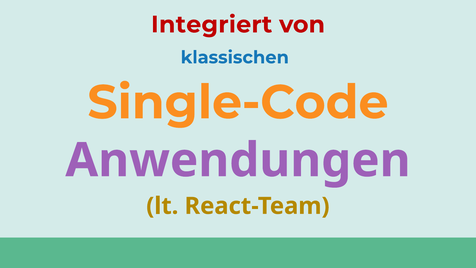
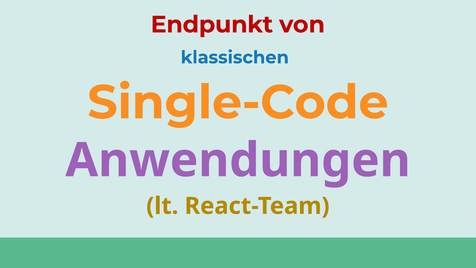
Integriert: Integriert -> Endpunkt
